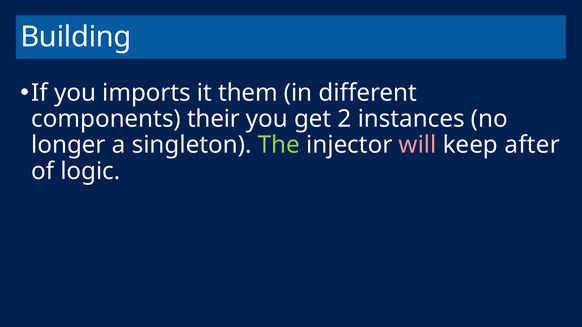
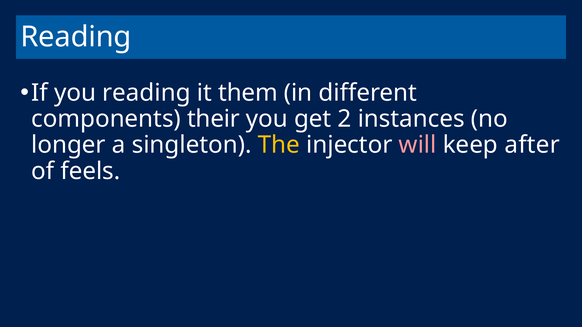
Building at (76, 37): Building -> Reading
you imports: imports -> reading
The colour: light green -> yellow
logic: logic -> feels
